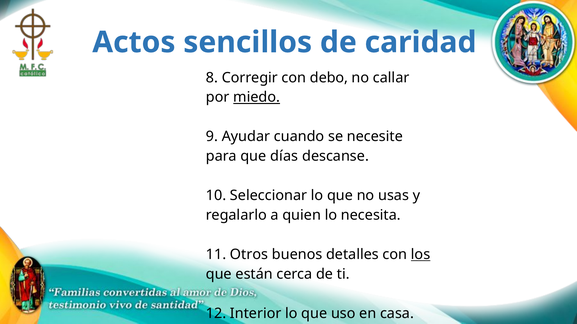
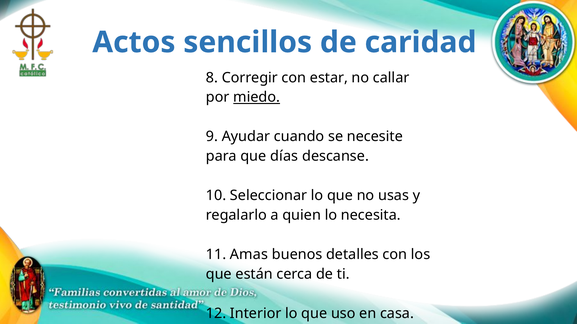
debo: debo -> estar
Otros: Otros -> Amas
los at (421, 255) underline: present -> none
